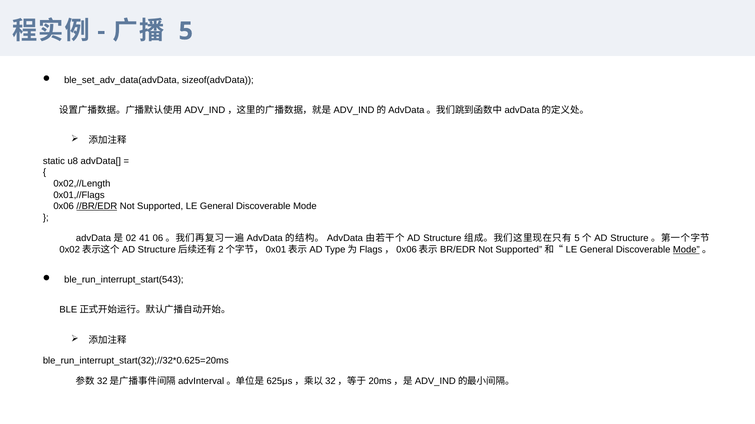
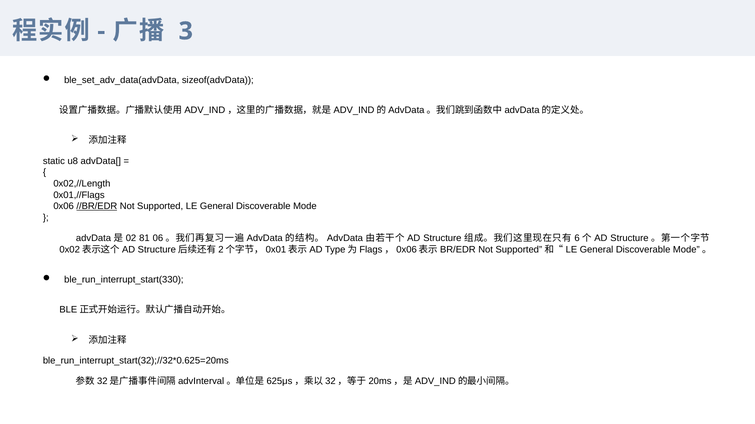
5 at (186, 31): 5 -> 3
41: 41 -> 81
5 at (577, 239): 5 -> 6
Mode at (686, 250) underline: present -> none
ble_run_interrupt_start(543: ble_run_interrupt_start(543 -> ble_run_interrupt_start(330
